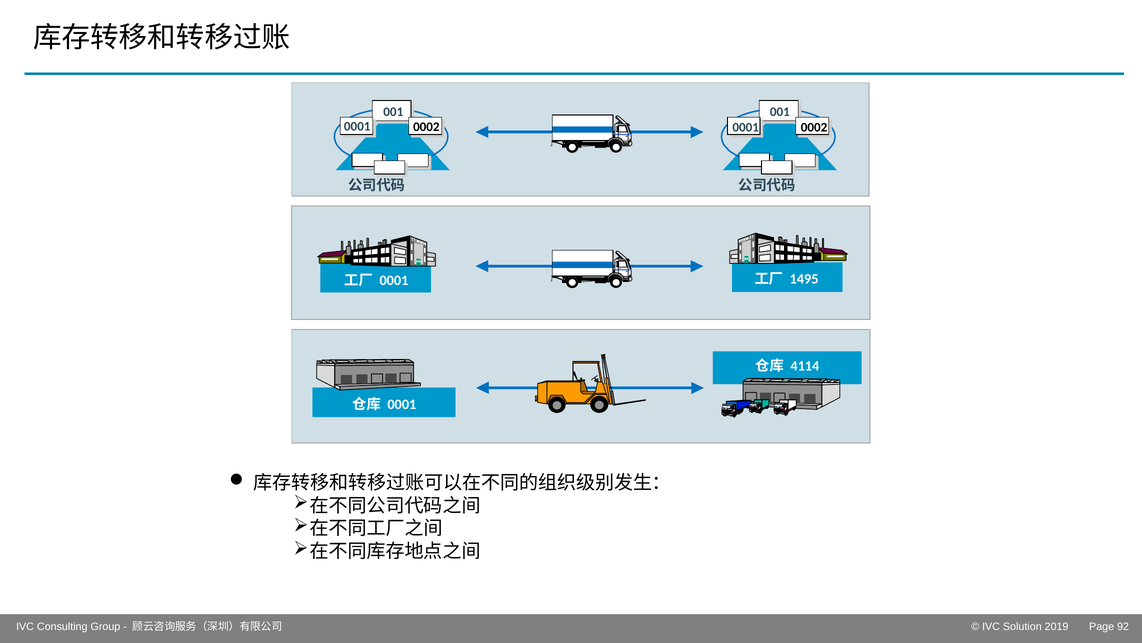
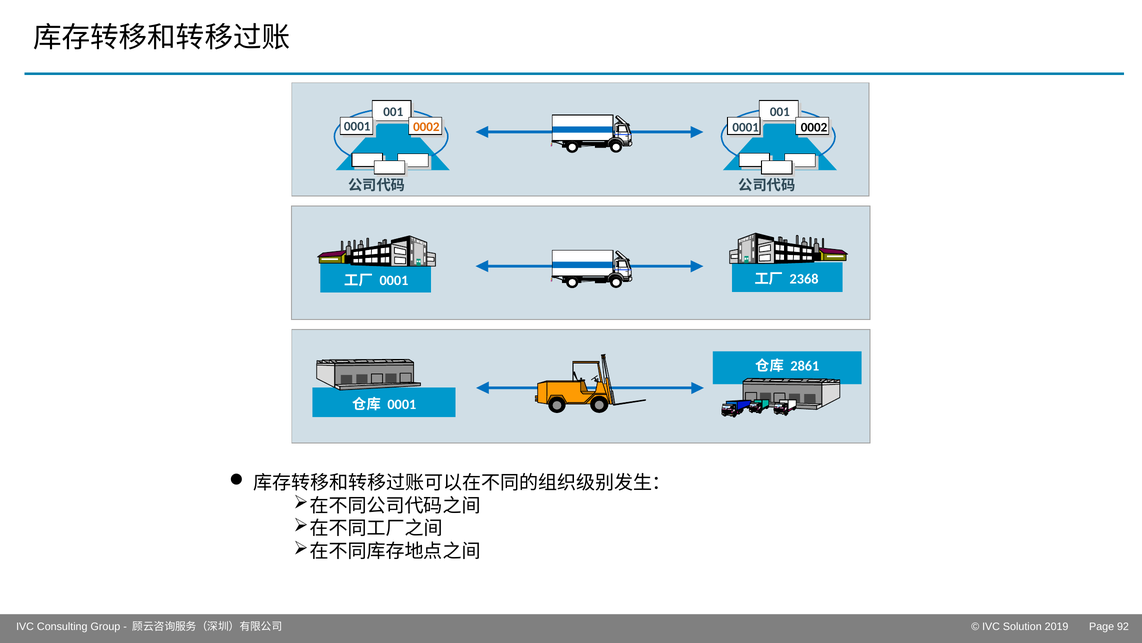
0002 at (426, 127) colour: black -> orange
1495: 1495 -> 2368
4114: 4114 -> 2861
